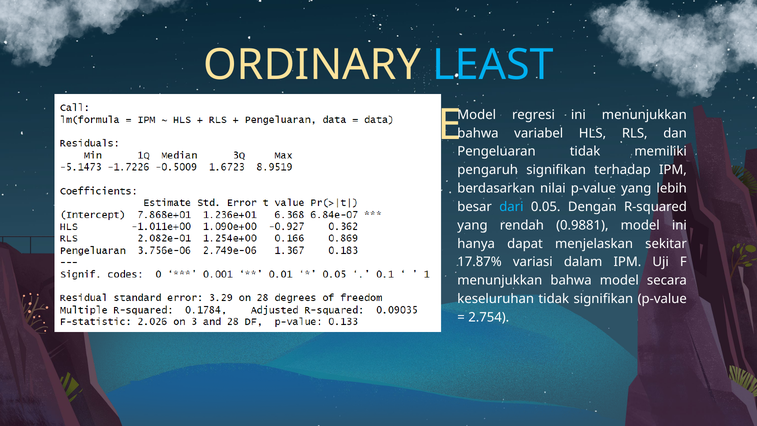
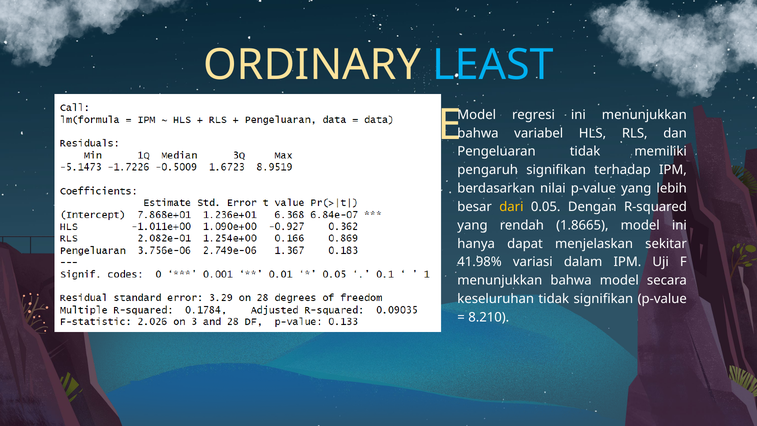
dari colour: light blue -> yellow
0.9881: 0.9881 -> 1.8665
17.87%: 17.87% -> 41.98%
2.754: 2.754 -> 8.210
